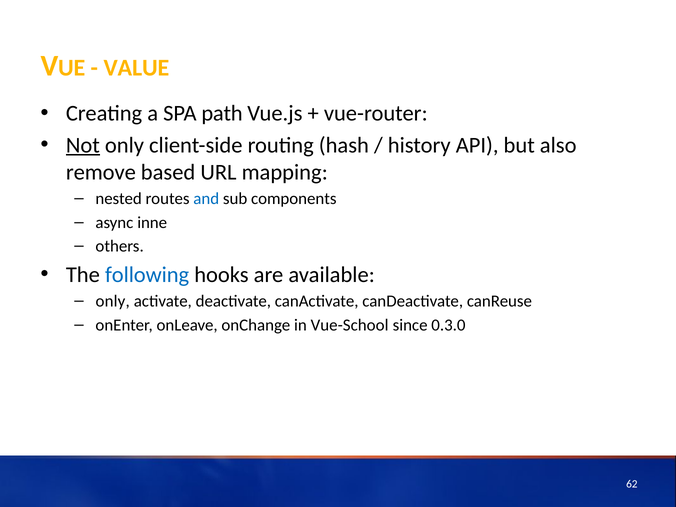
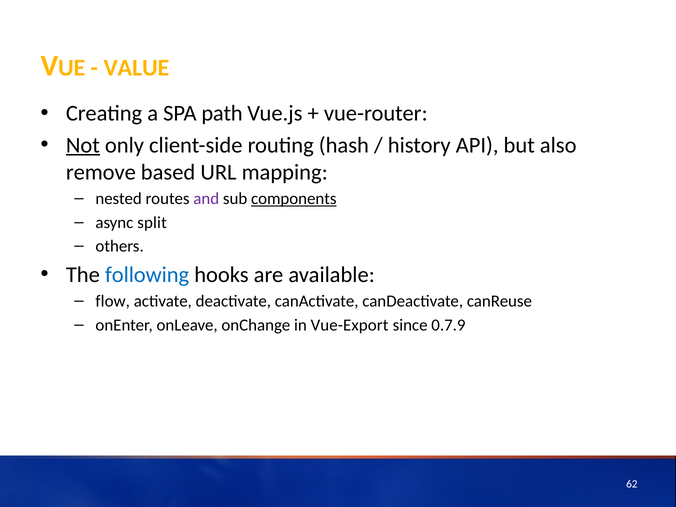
and colour: blue -> purple
components underline: none -> present
inne: inne -> split
only at (113, 301): only -> flow
Vue-School: Vue-School -> Vue-Export
0.3.0: 0.3.0 -> 0.7.9
